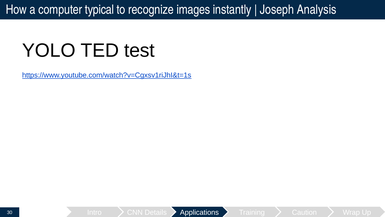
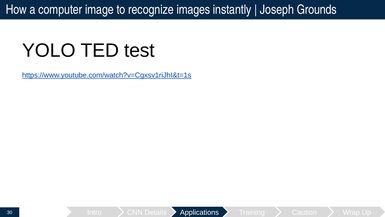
typical: typical -> image
Analysis: Analysis -> Grounds
